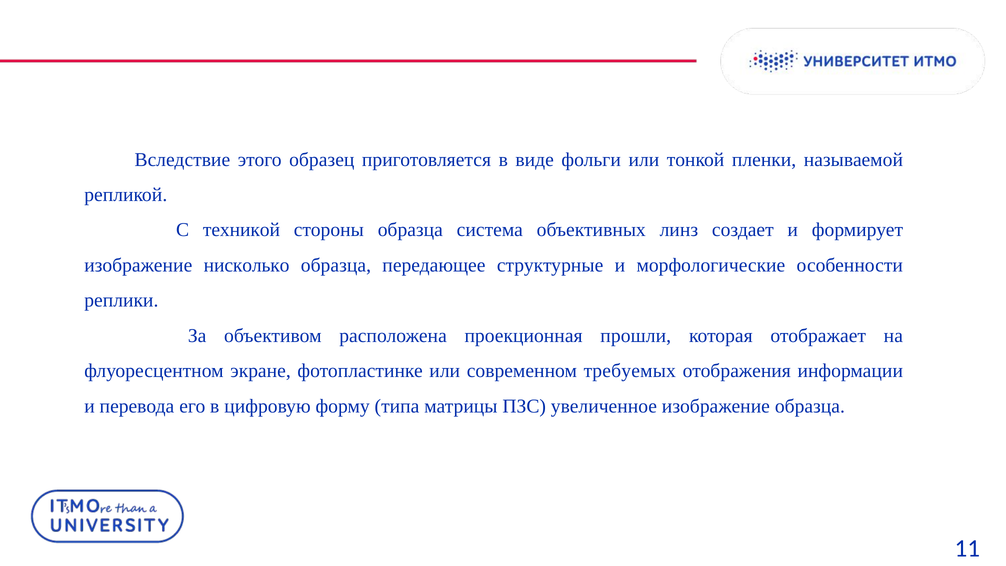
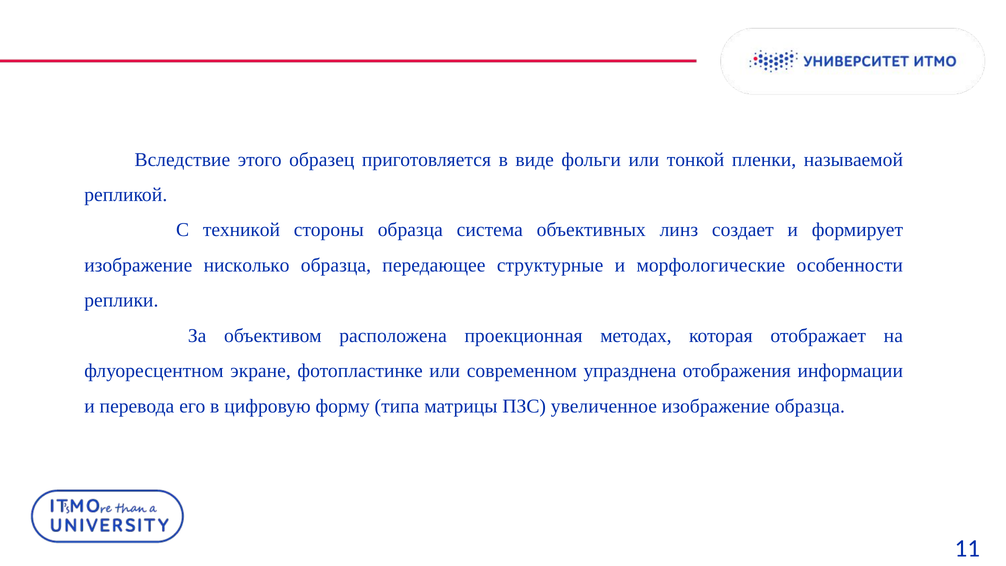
прошли: прошли -> методах
требуемых: требуемых -> упразднена
